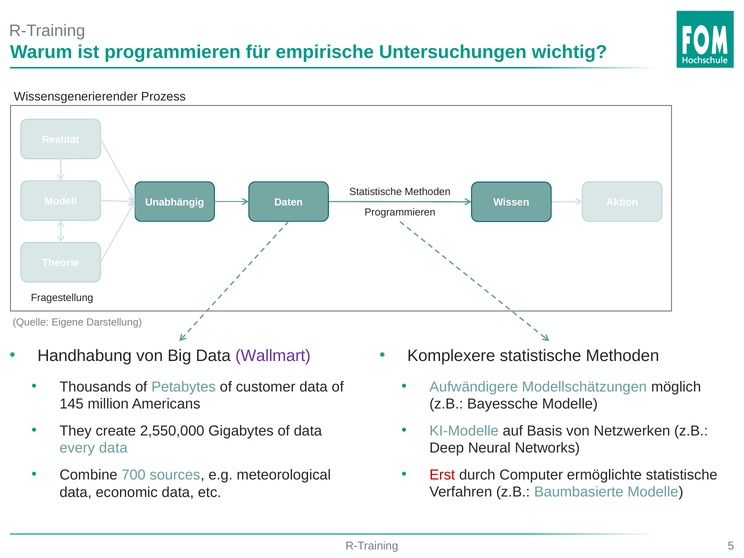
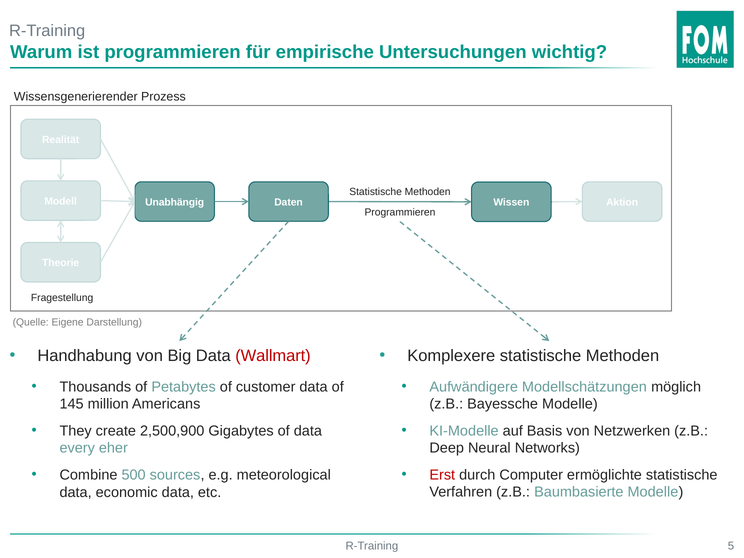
Wallmart colour: purple -> red
2,550,000: 2,550,000 -> 2,500,900
every data: data -> eher
700: 700 -> 500
